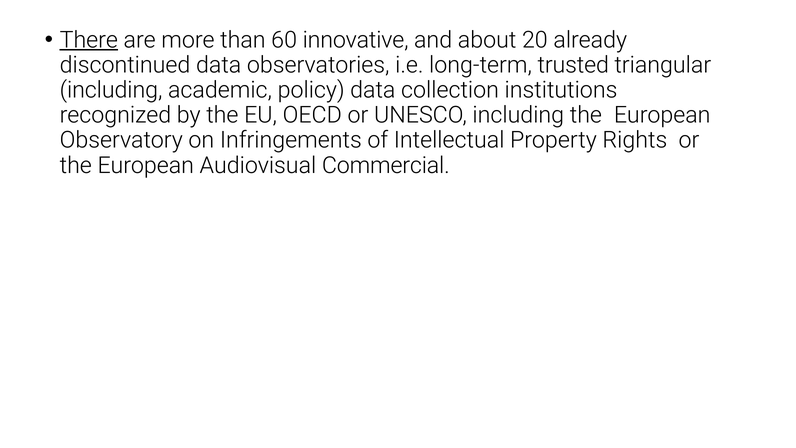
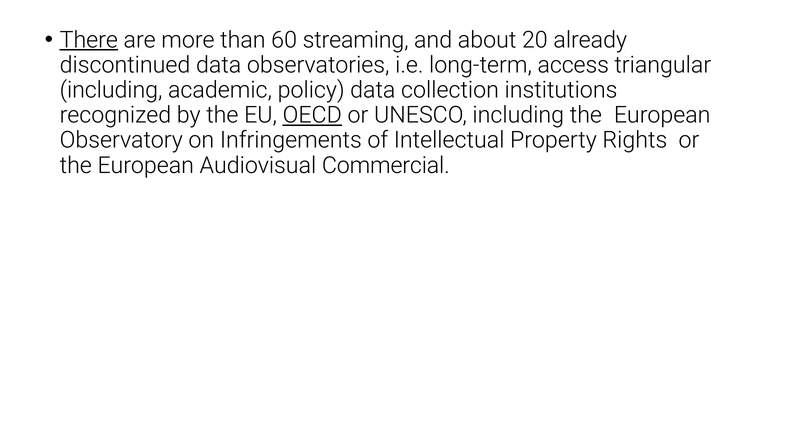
innovative: innovative -> streaming
trusted: trusted -> access
OECD underline: none -> present
